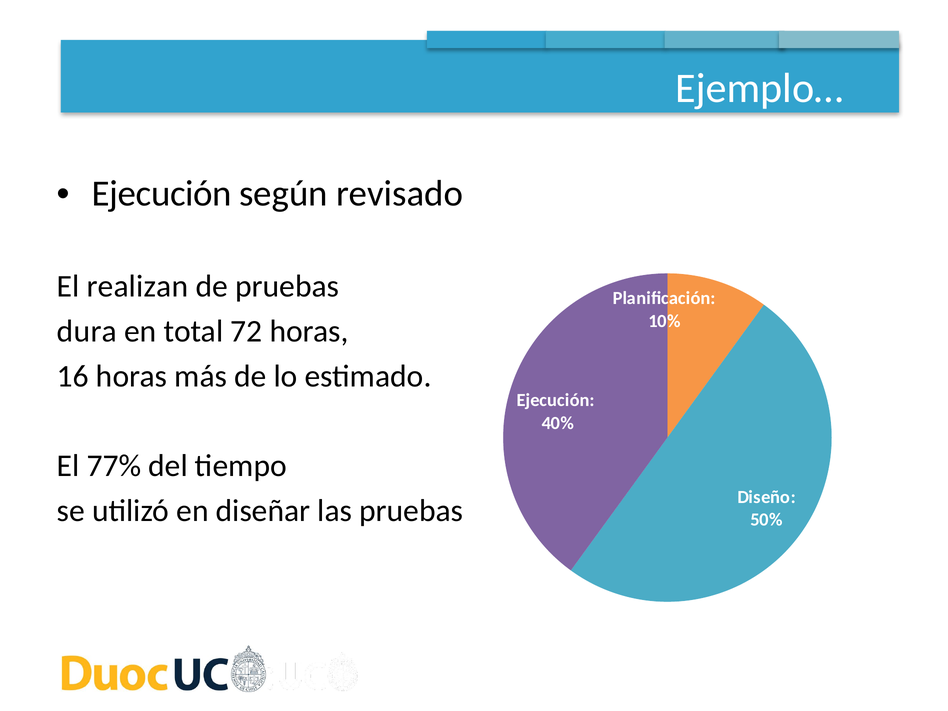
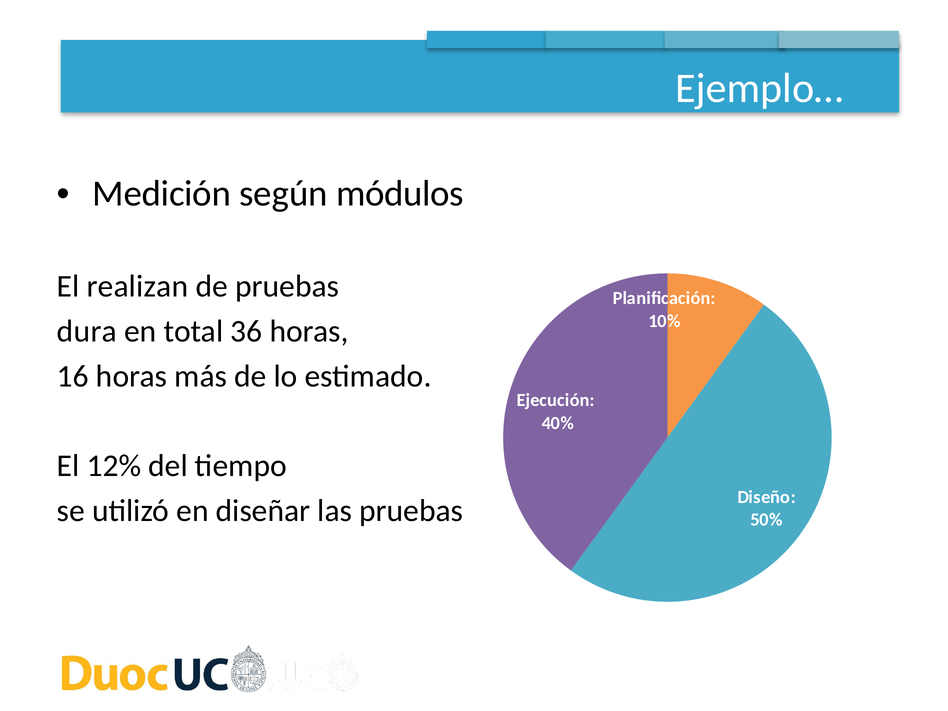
Ejecución at (162, 194): Ejecución -> Medición
revisado: revisado -> módulos
72: 72 -> 36
77%: 77% -> 12%
